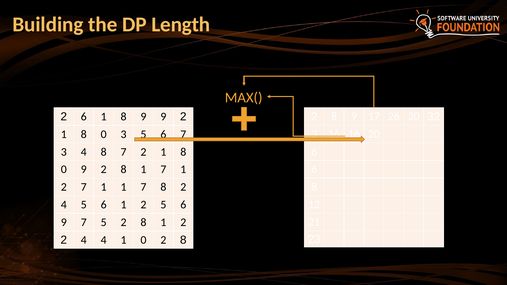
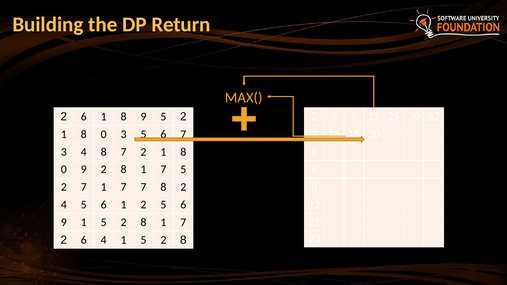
Length: Length -> Return
9 9: 9 -> 5
1 7 1: 1 -> 5
7 1 1: 1 -> 7
9 7: 7 -> 1
2 at (183, 222): 2 -> 7
4 at (84, 240): 4 -> 6
4 1 0: 0 -> 5
